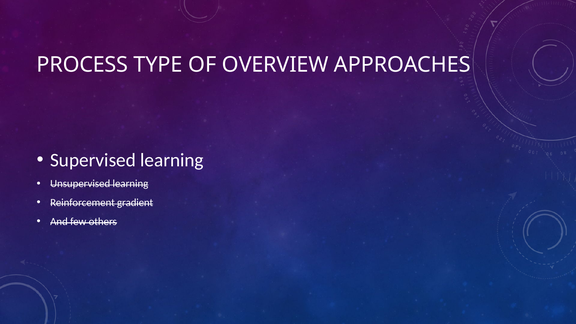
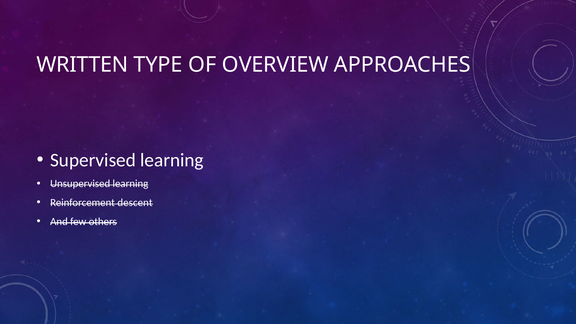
PROCESS: PROCESS -> WRITTEN
gradient: gradient -> descent
